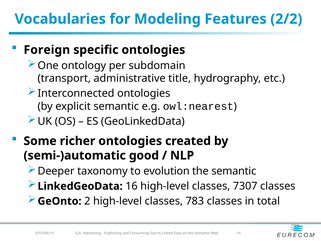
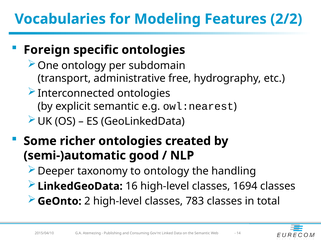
title: title -> free
to evolution: evolution -> ontology
semantic at (234, 171): semantic -> handling
7307: 7307 -> 1694
